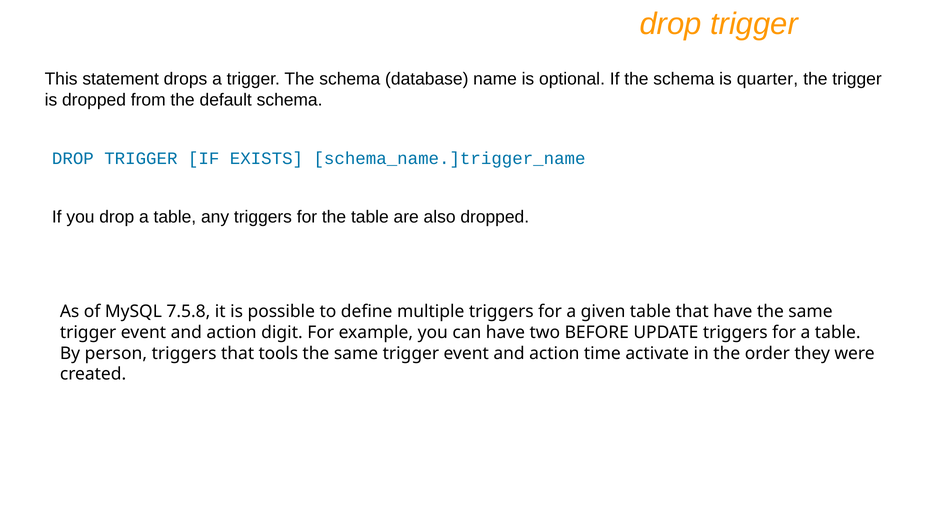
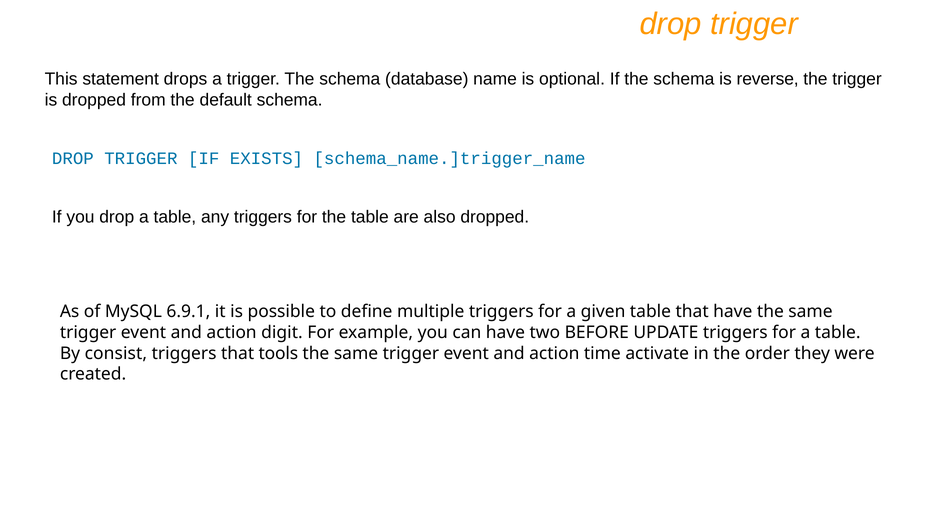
quarter: quarter -> reverse
7.5.8: 7.5.8 -> 6.9.1
person: person -> consist
